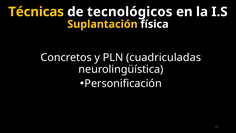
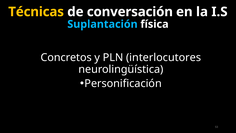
tecnológicos: tecnológicos -> conversación
Suplantación colour: yellow -> light blue
cuadriculadas: cuadriculadas -> interlocutores
